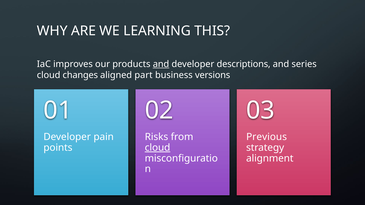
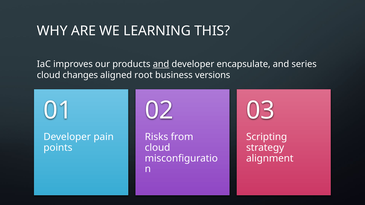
descriptions: descriptions -> encapsulate
part: part -> root
Previous: Previous -> Scripting
cloud at (158, 148) underline: present -> none
